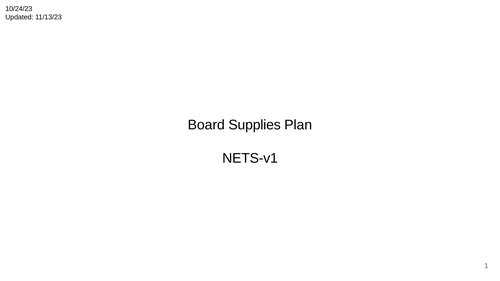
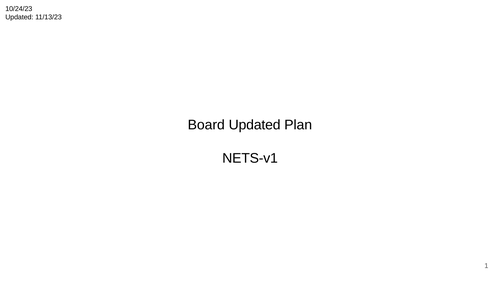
Board Supplies: Supplies -> Updated
